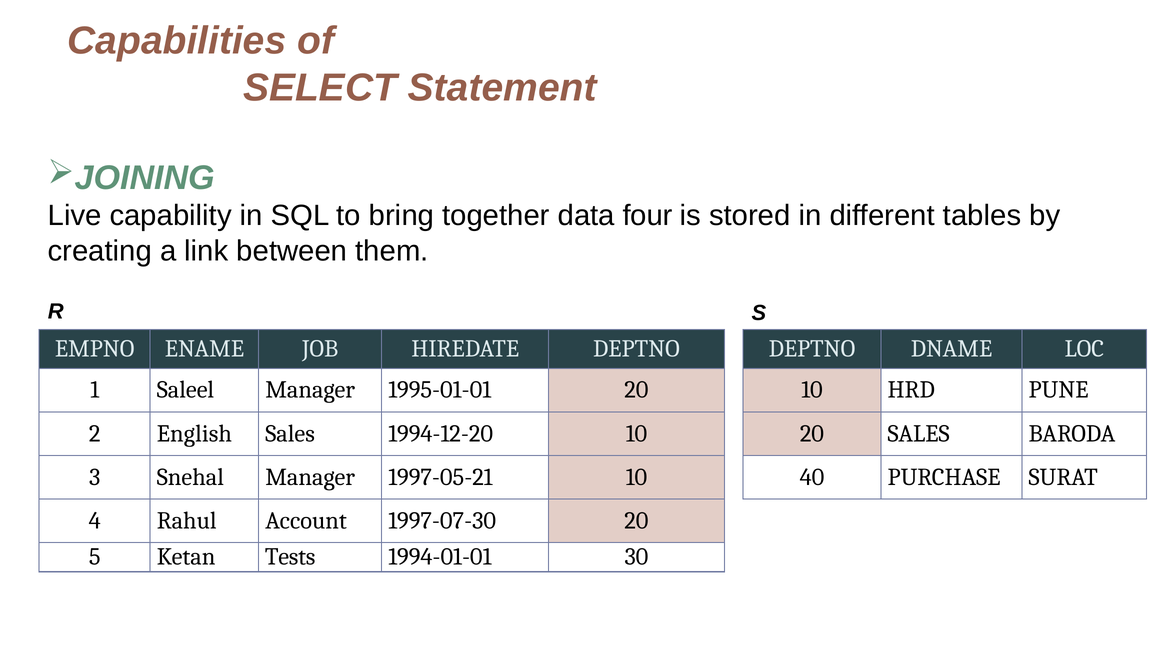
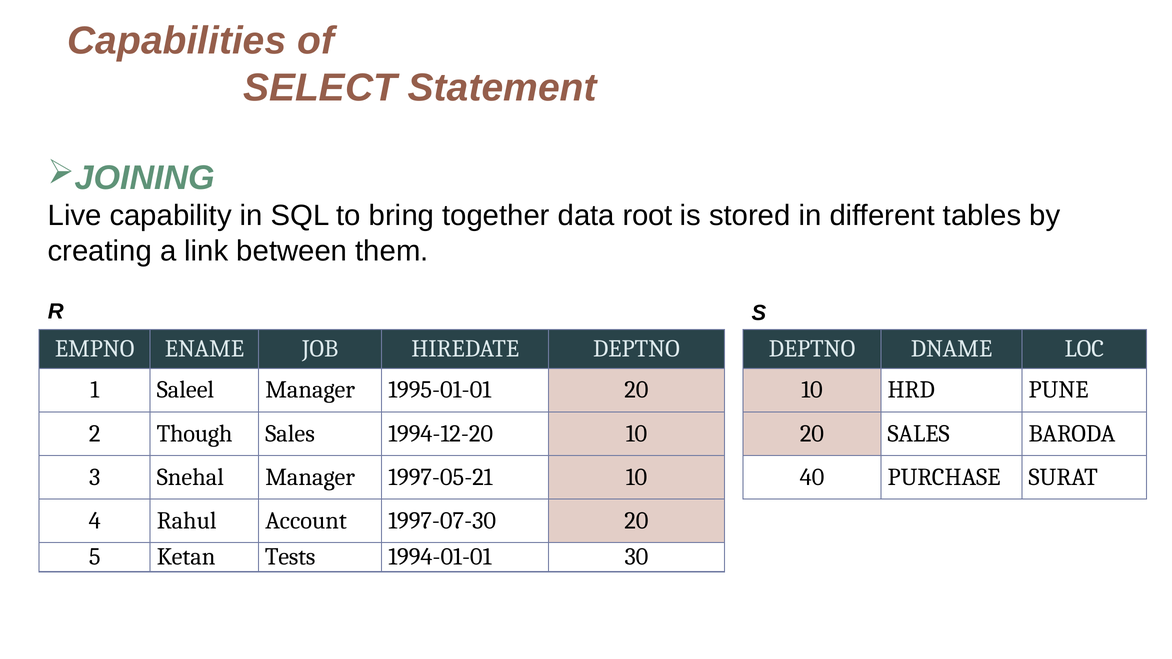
four: four -> root
English: English -> Though
